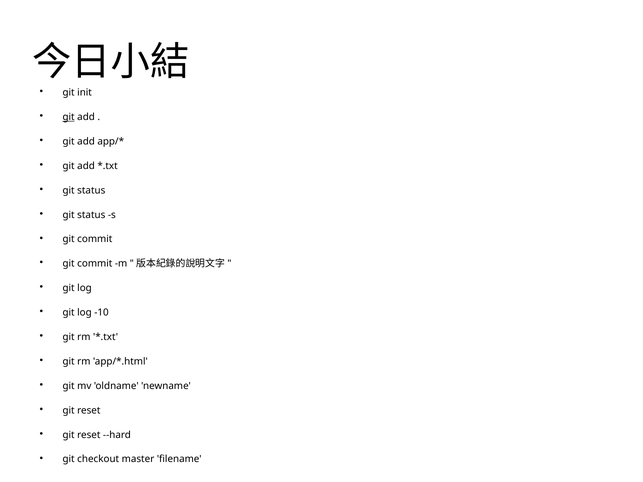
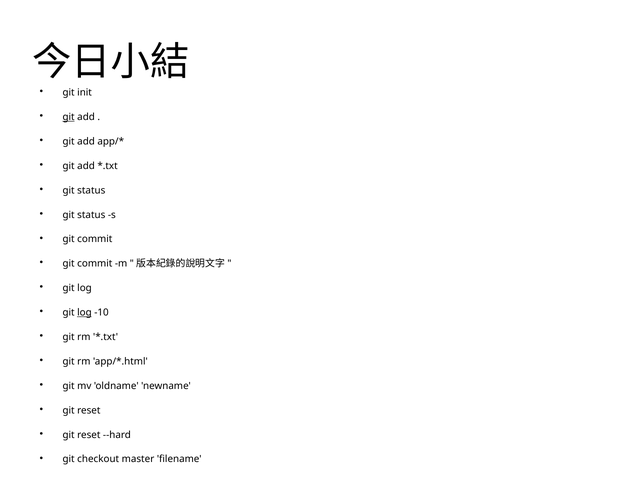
log at (84, 313) underline: none -> present
